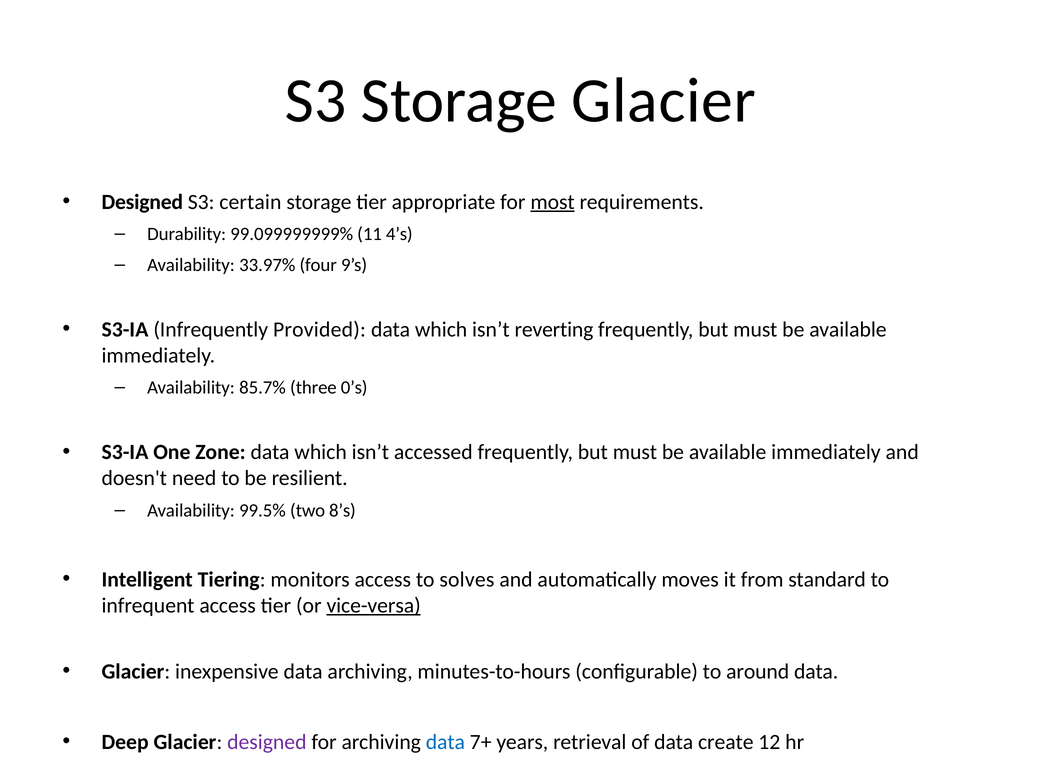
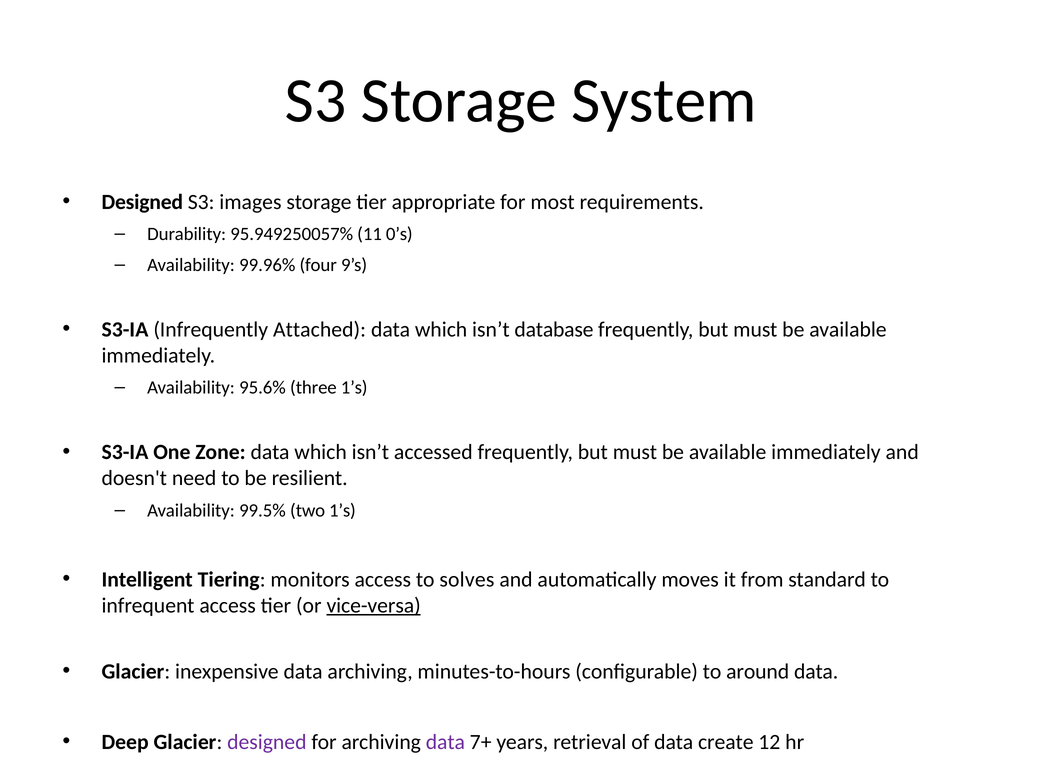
Storage Glacier: Glacier -> System
certain: certain -> images
most underline: present -> none
99.099999999%: 99.099999999% -> 95.949250057%
4’s: 4’s -> 0’s
33.97%: 33.97% -> 99.96%
Provided: Provided -> Attached
reverting: reverting -> database
85.7%: 85.7% -> 95.6%
three 0’s: 0’s -> 1’s
two 8’s: 8’s -> 1’s
data at (445, 743) colour: blue -> purple
